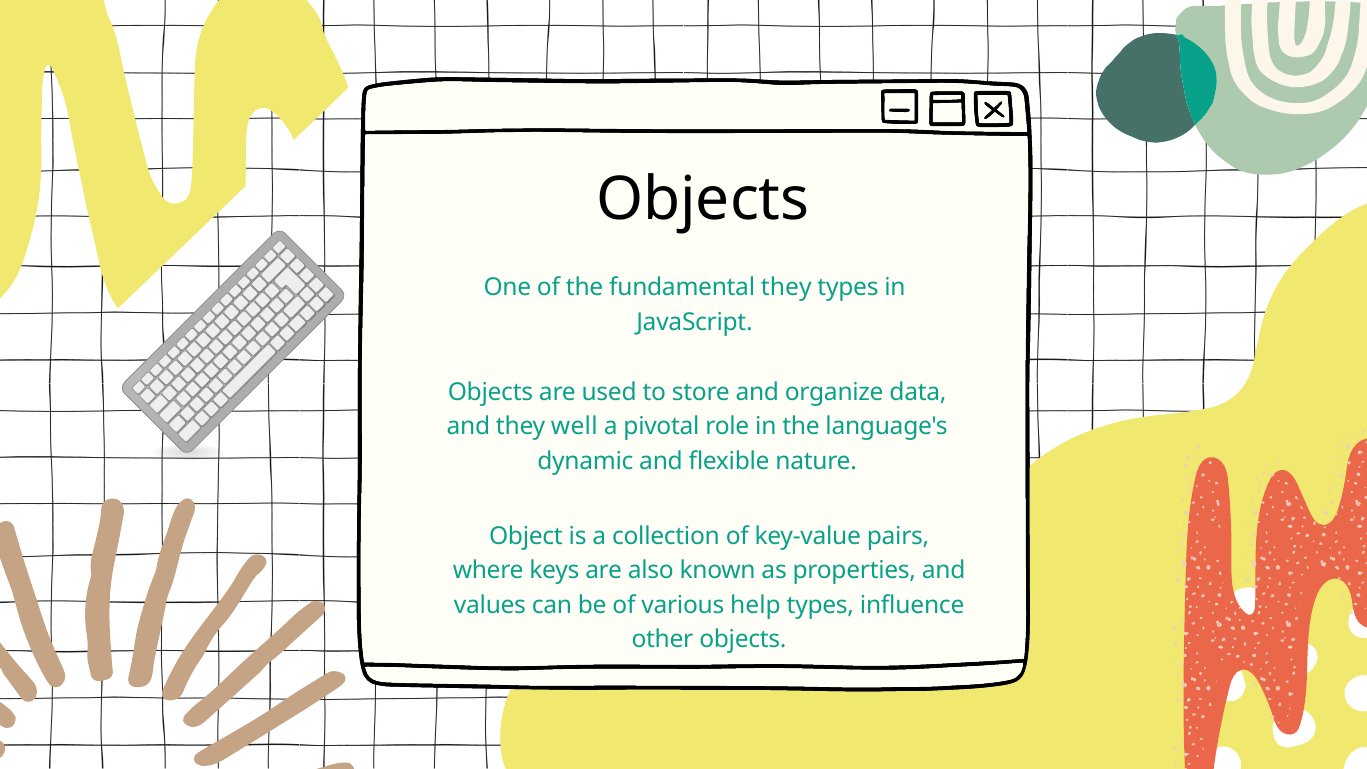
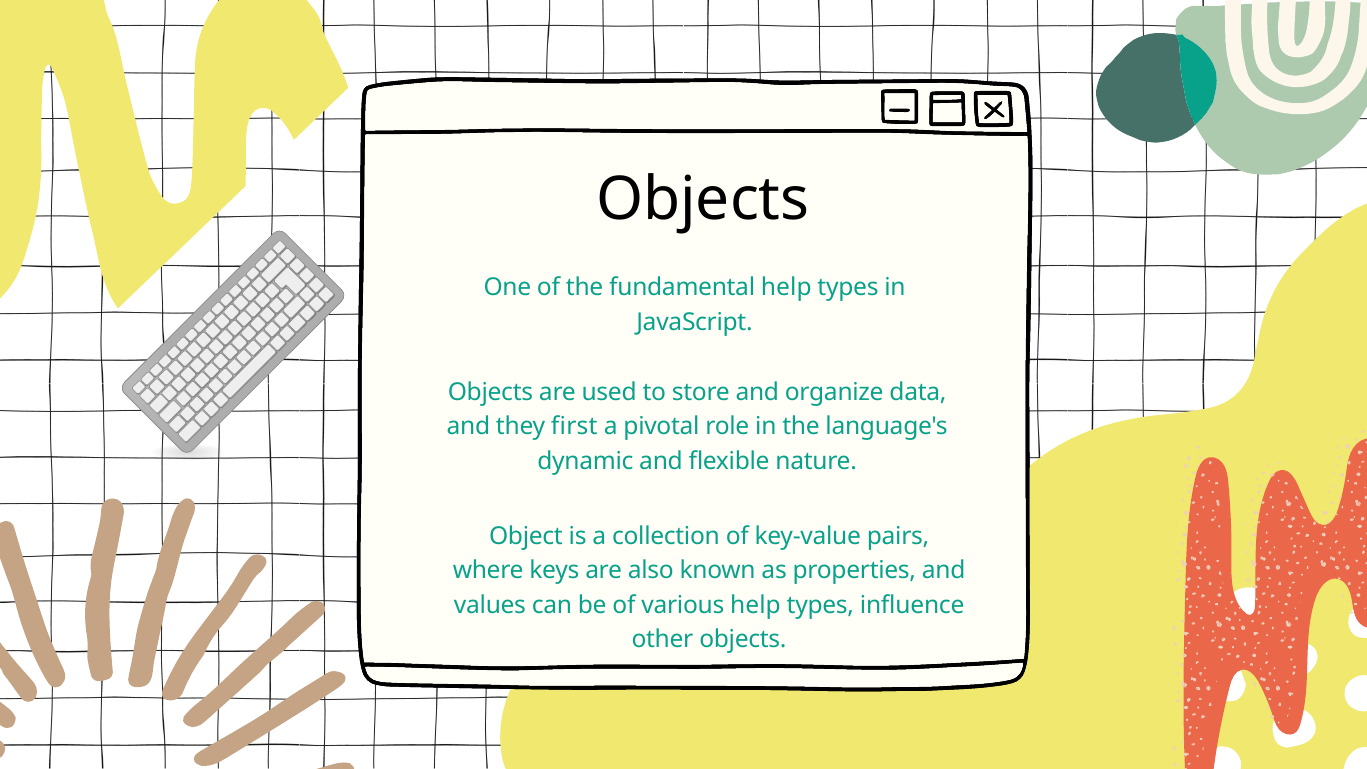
fundamental they: they -> help
well: well -> first
